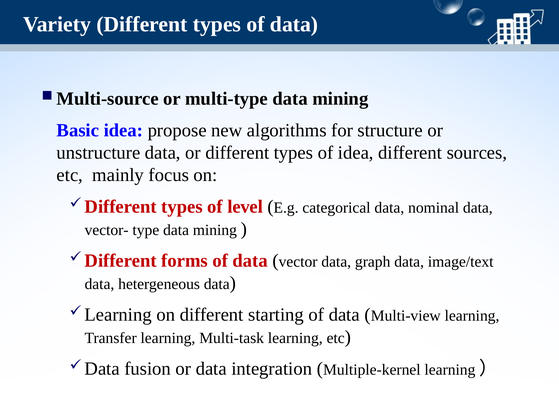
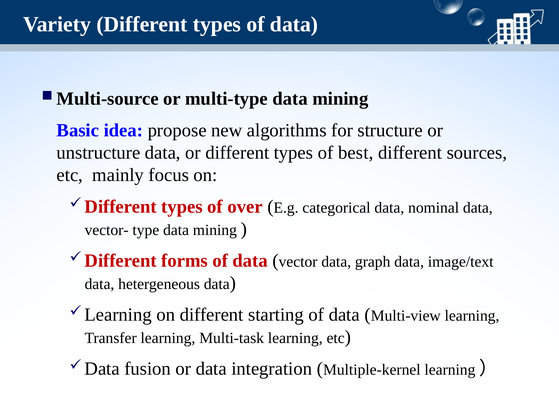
of idea: idea -> best
level: level -> over
